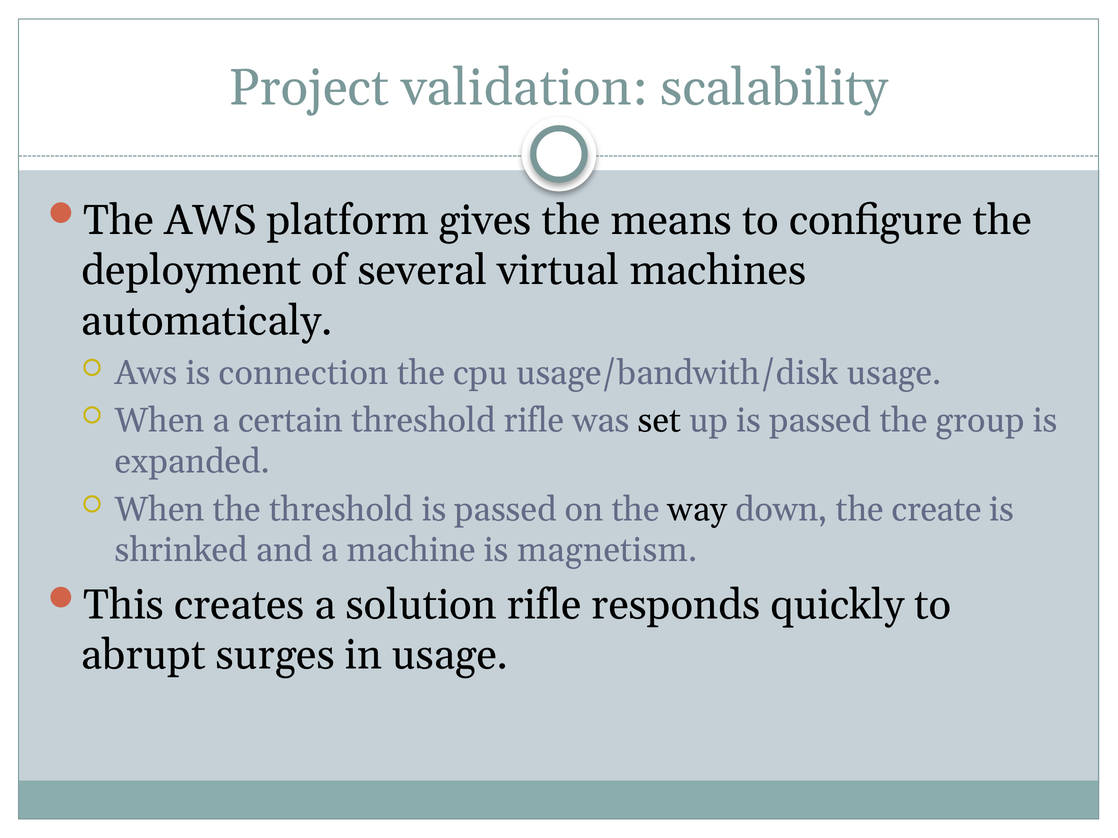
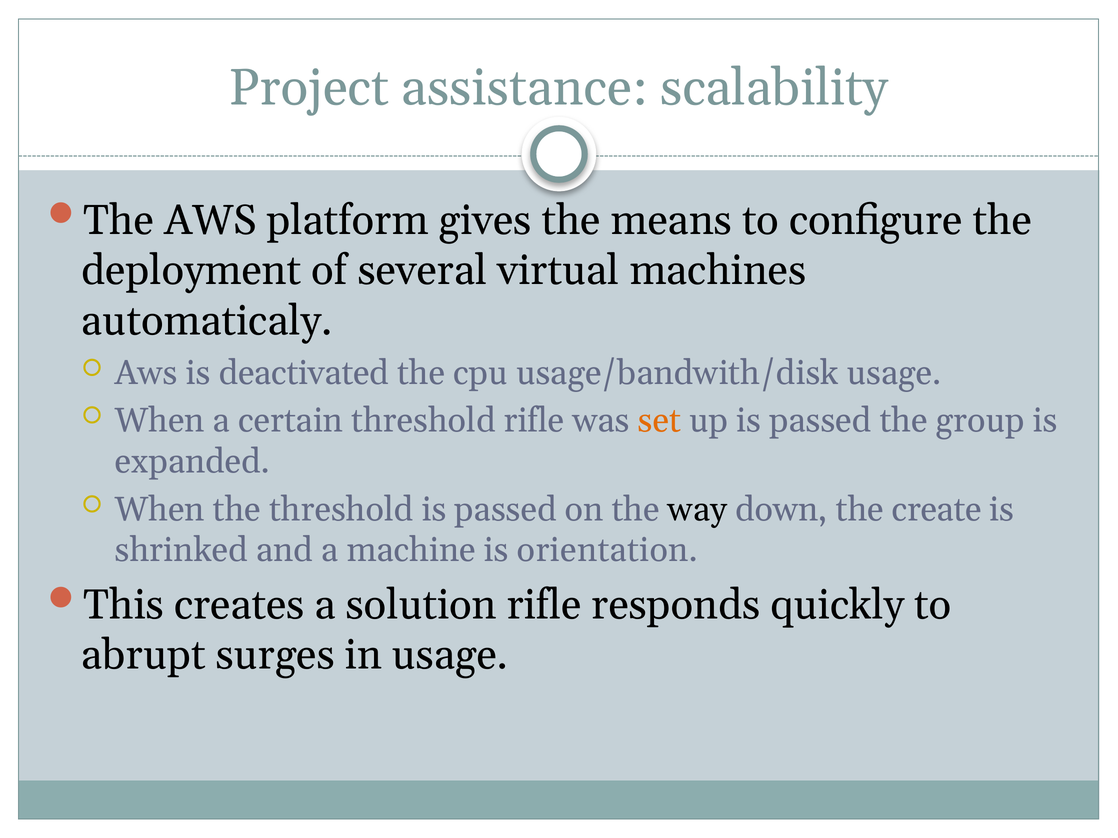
validation: validation -> assistance
connection: connection -> deactivated
set colour: black -> orange
magnetism: magnetism -> orientation
